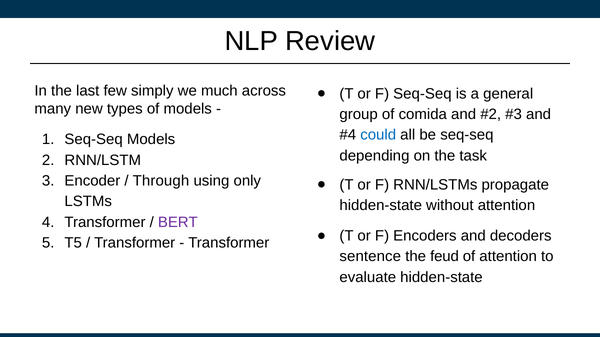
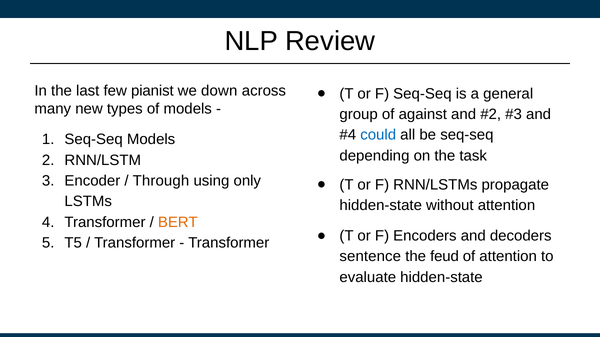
simply: simply -> pianist
much: much -> down
comida: comida -> against
BERT colour: purple -> orange
